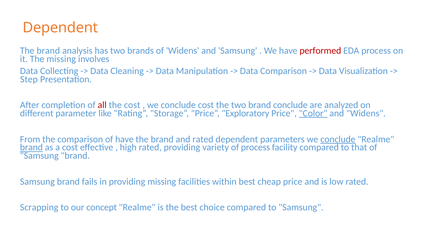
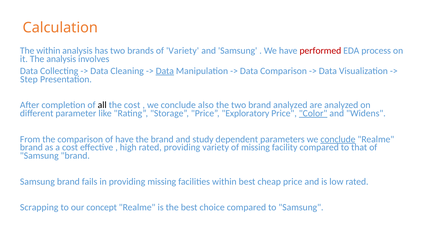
Dependent at (60, 28): Dependent -> Calculation
brand at (48, 51): brand -> within
of Widens: Widens -> Variety
The missing: missing -> analysis
Data at (165, 71) underline: none -> present
all colour: red -> black
conclude cost: cost -> also
brand conclude: conclude -> analyzed
and rated: rated -> study
brand at (31, 147) underline: present -> none
of process: process -> missing
